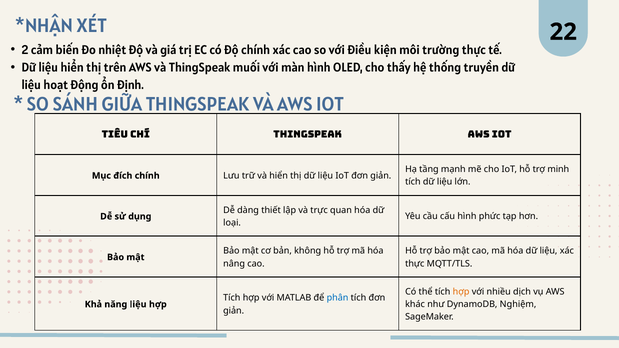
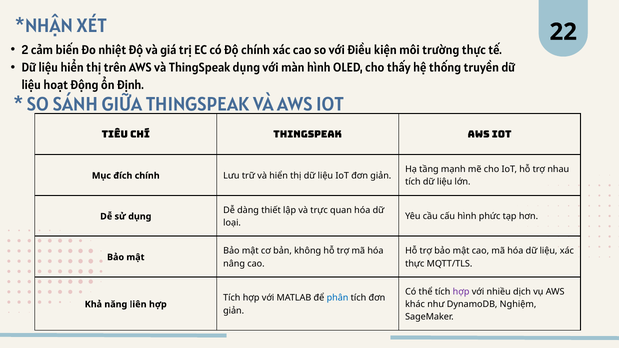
muối: muối -> dụng
minh: minh -> nhau
hợp at (461, 292) colour: orange -> purple
năng liệu: liệu -> liên
